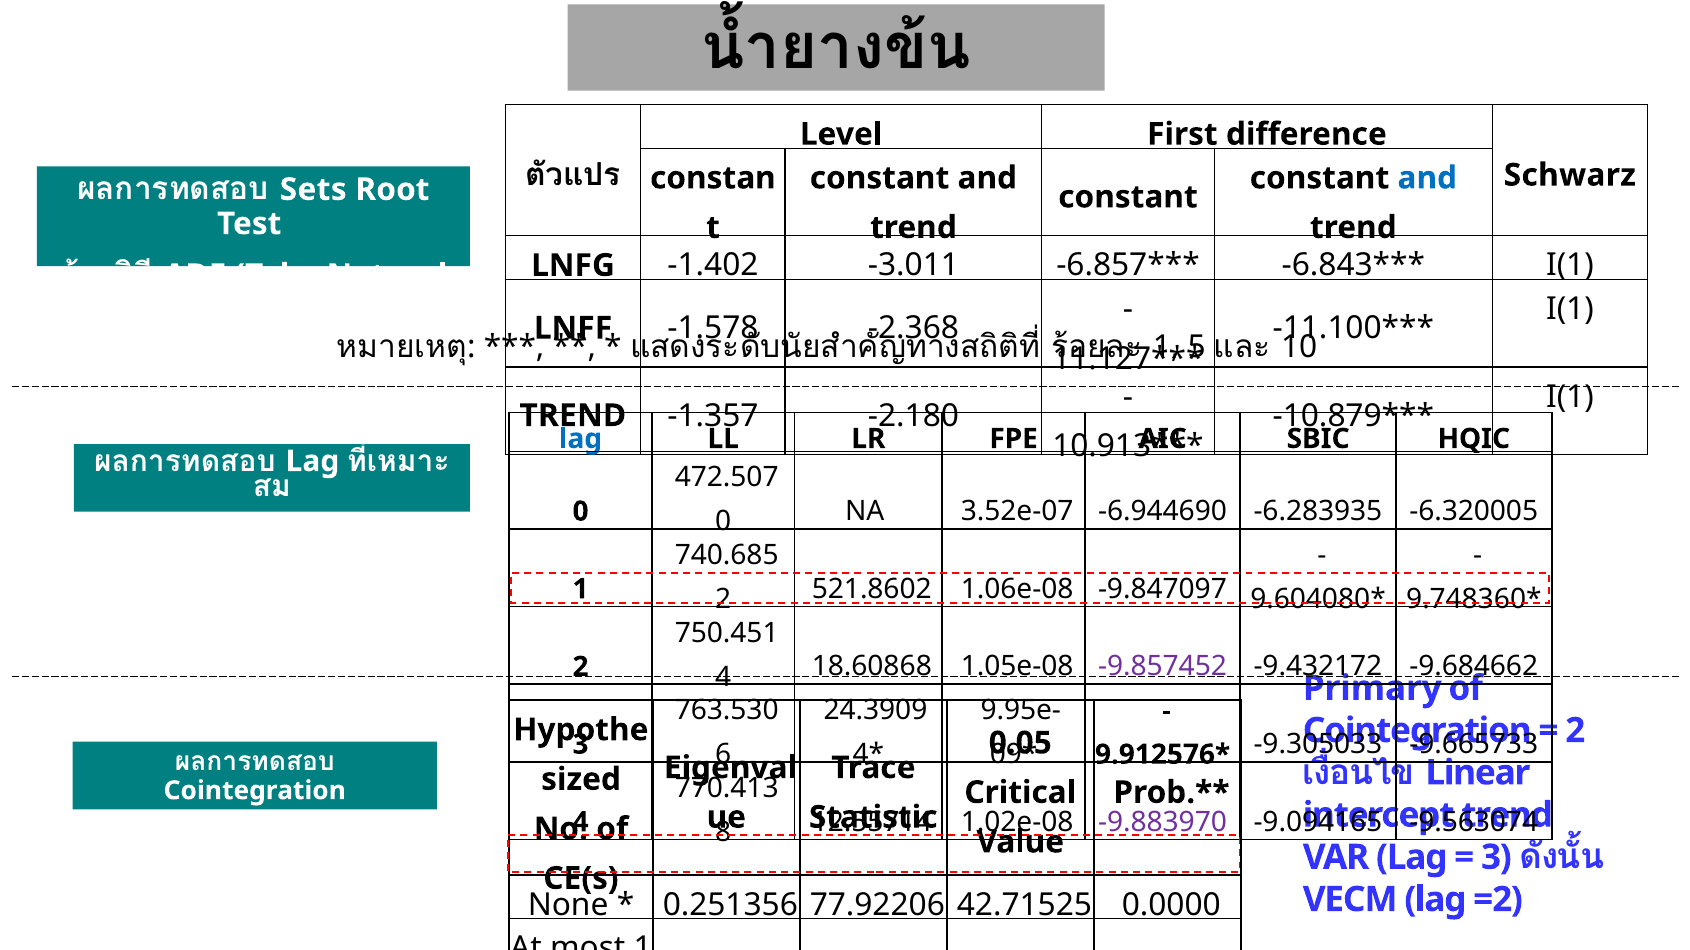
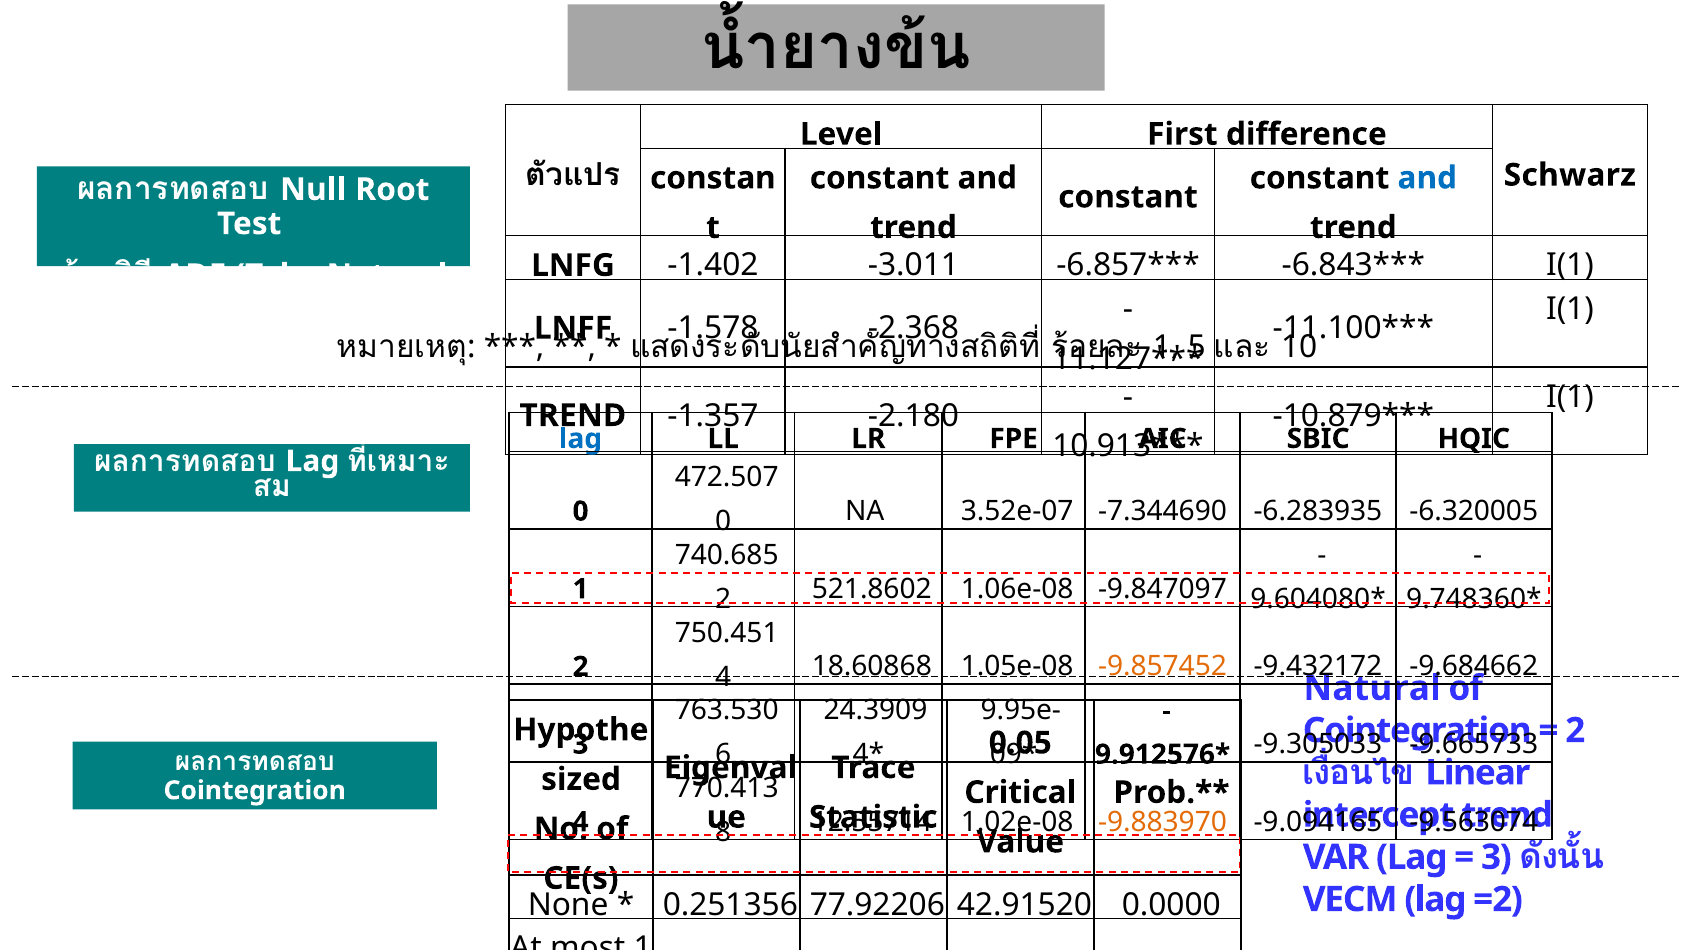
Sets: Sets -> Null
-6.944690: -6.944690 -> -7.344690
-9.857452 colour: purple -> orange
Primary at (1372, 689): Primary -> Natural
-9.883970 colour: purple -> orange
42.71525: 42.71525 -> 42.91520
